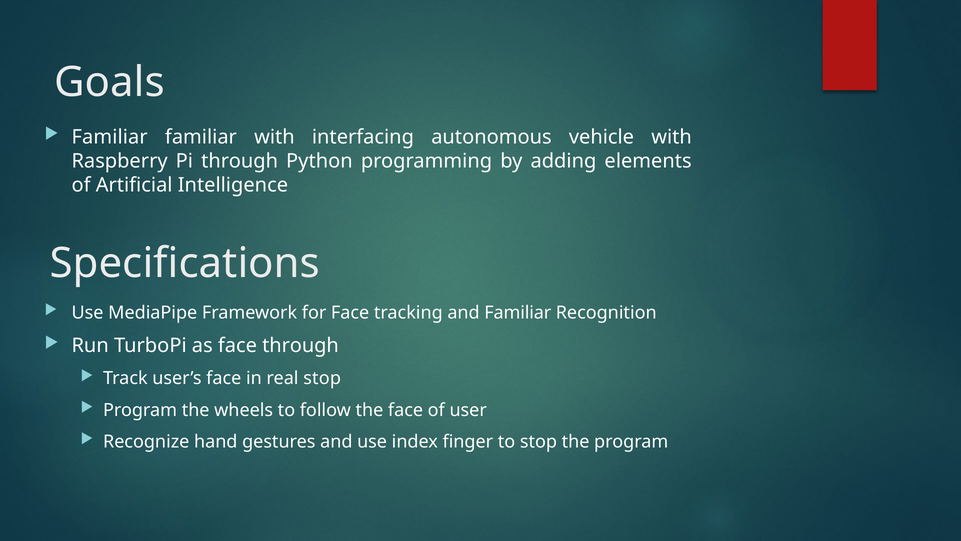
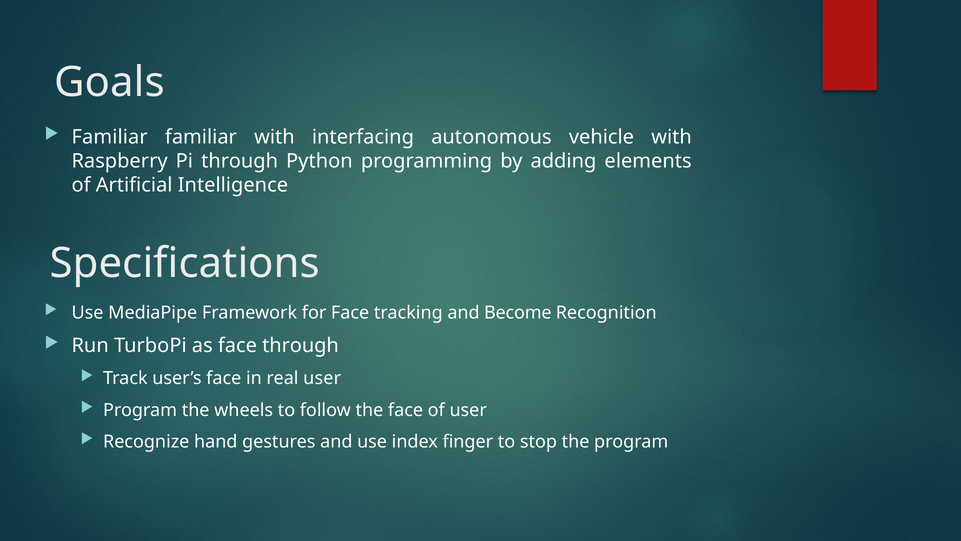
and Familiar: Familiar -> Become
real stop: stop -> user
